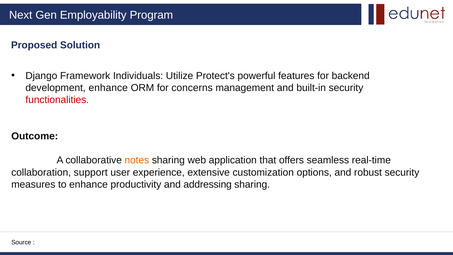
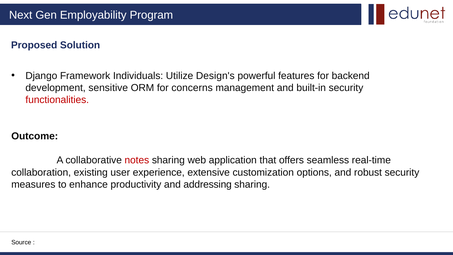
Protect's: Protect's -> Design's
development enhance: enhance -> sensitive
notes colour: orange -> red
support: support -> existing
